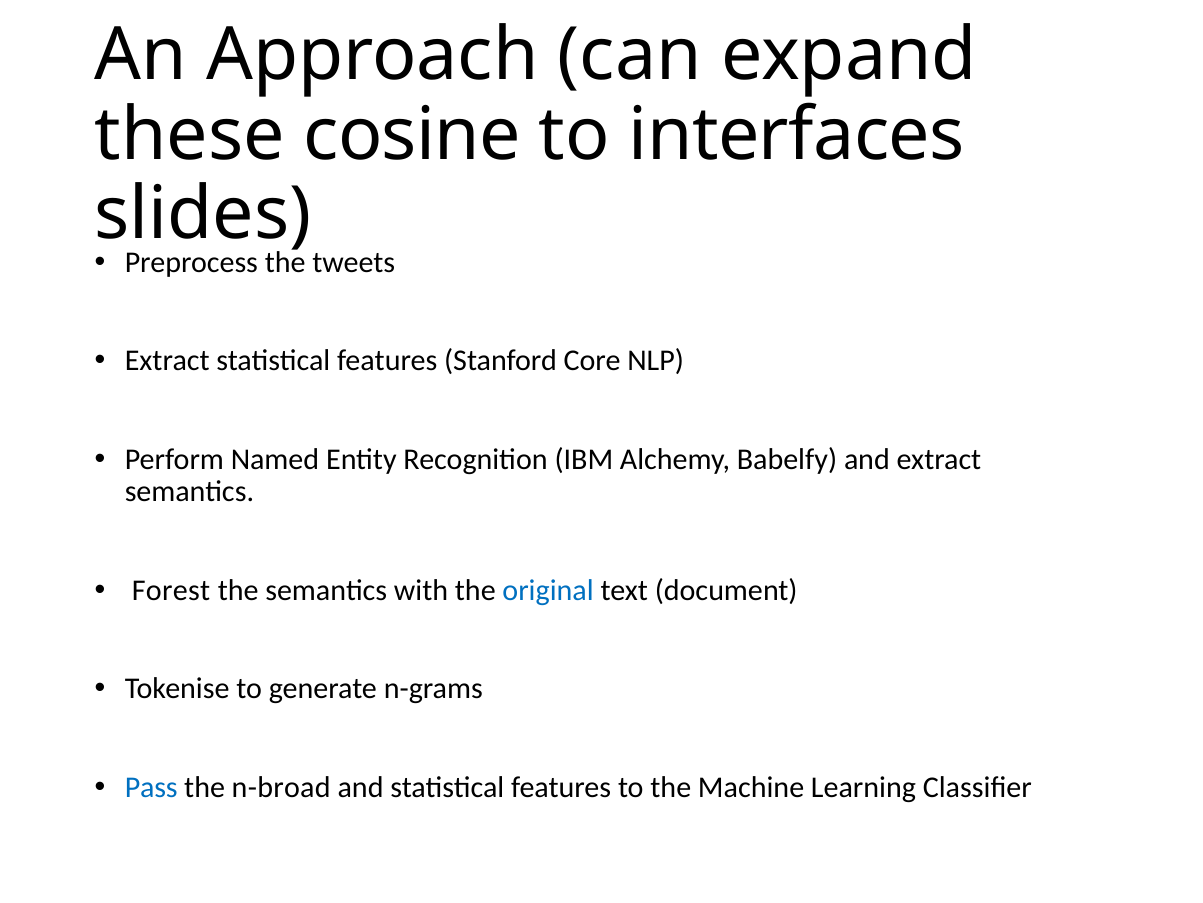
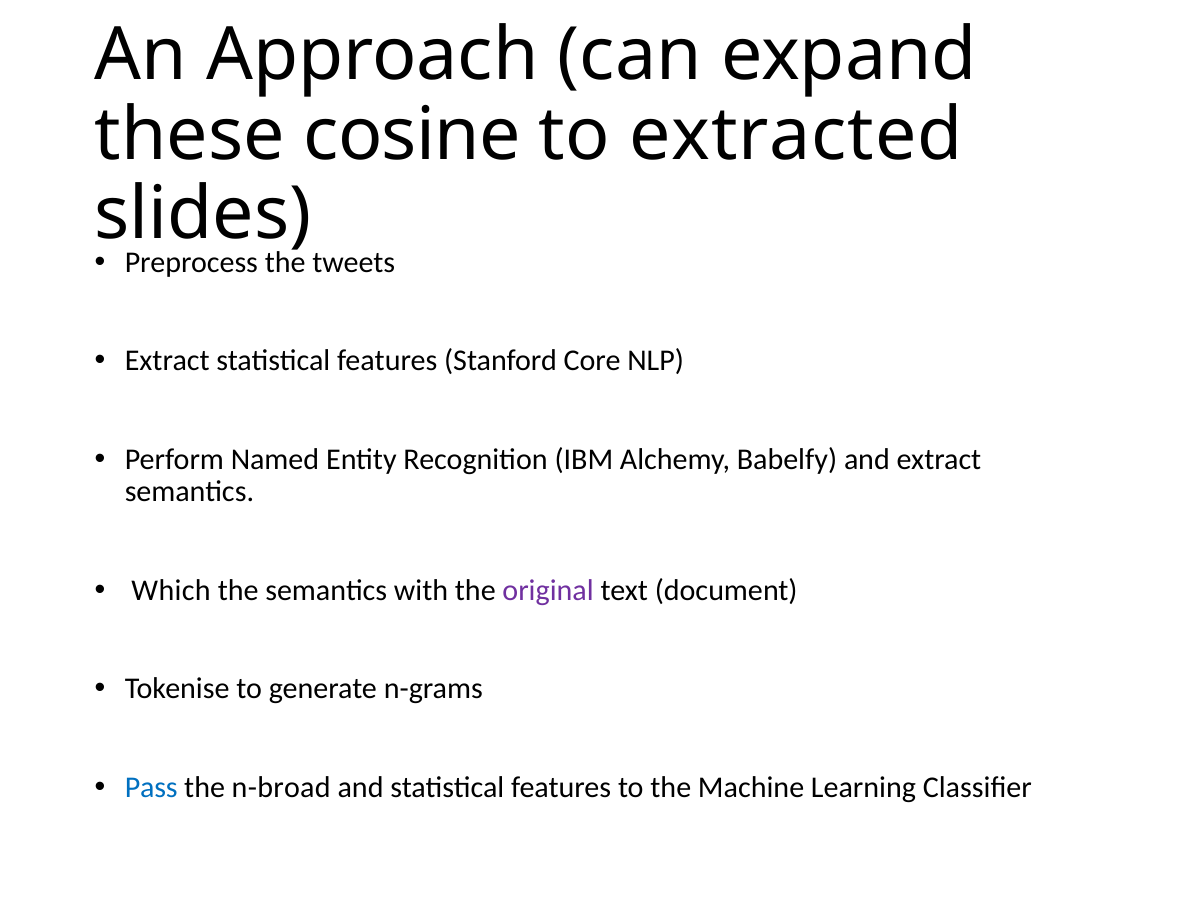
interfaces: interfaces -> extracted
Forest: Forest -> Which
original colour: blue -> purple
